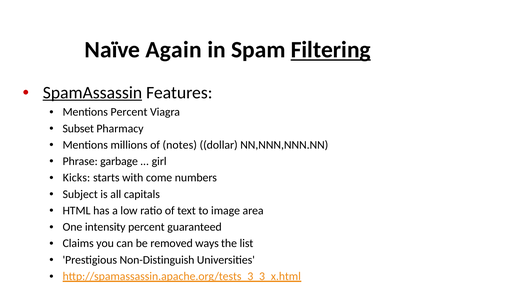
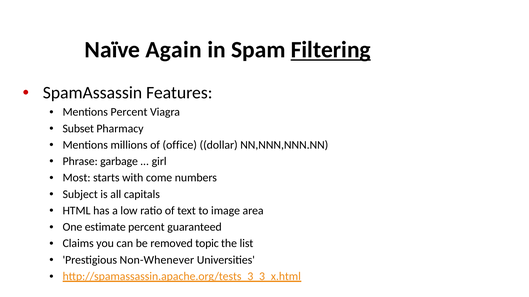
SpamAssassin underline: present -> none
notes: notes -> office
Kicks: Kicks -> Most
intensity: intensity -> estimate
ways: ways -> topic
Non-Distinguish: Non-Distinguish -> Non-Whenever
